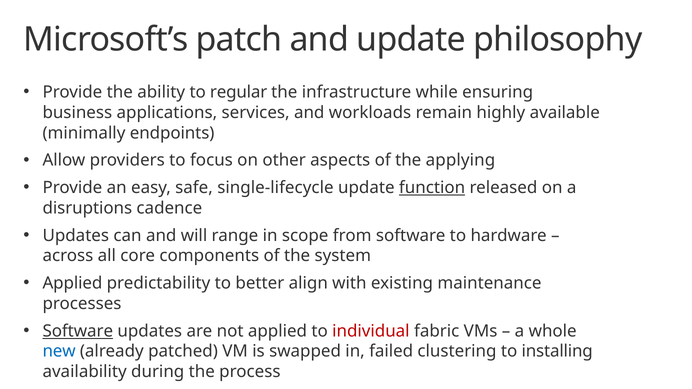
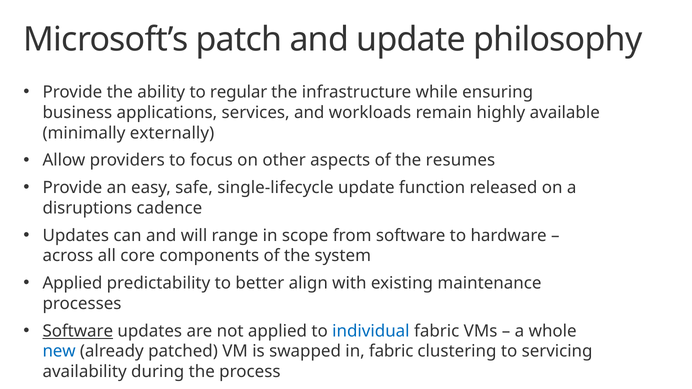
endpoints: endpoints -> externally
applying: applying -> resumes
function underline: present -> none
individual colour: red -> blue
in failed: failed -> fabric
installing: installing -> servicing
